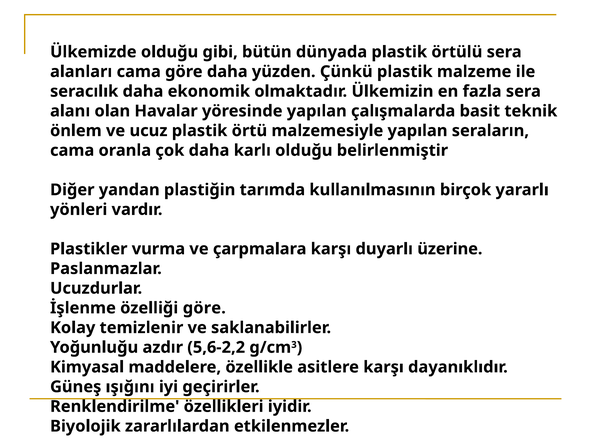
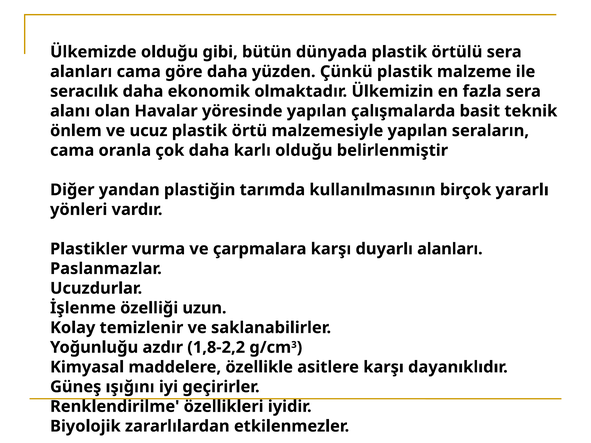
duyarlı üzerine: üzerine -> alanları
özelliği göre: göre -> uzun
5,6-2,2: 5,6-2,2 -> 1,8-2,2
